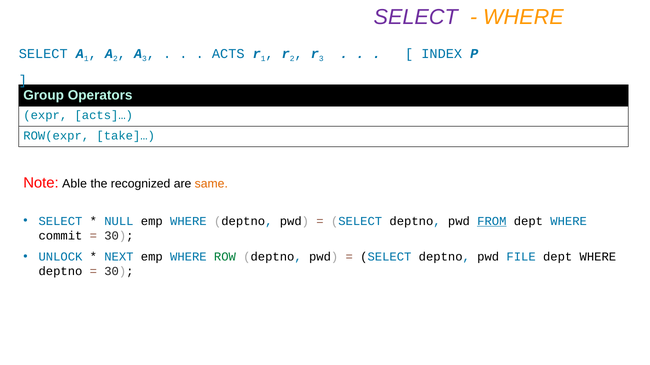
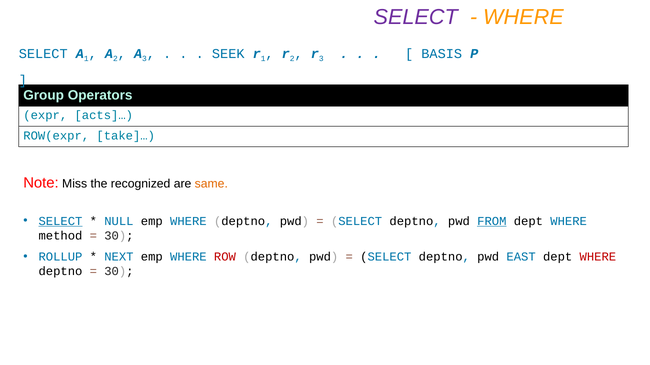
ACTS: ACTS -> SEEK
INDEX: INDEX -> BASIS
Able: Able -> Miss
SELECT at (60, 221) underline: none -> present
commit: commit -> method
UNLOCK: UNLOCK -> ROLLUP
ROW colour: green -> red
FILE: FILE -> EAST
WHERE at (598, 257) colour: black -> red
